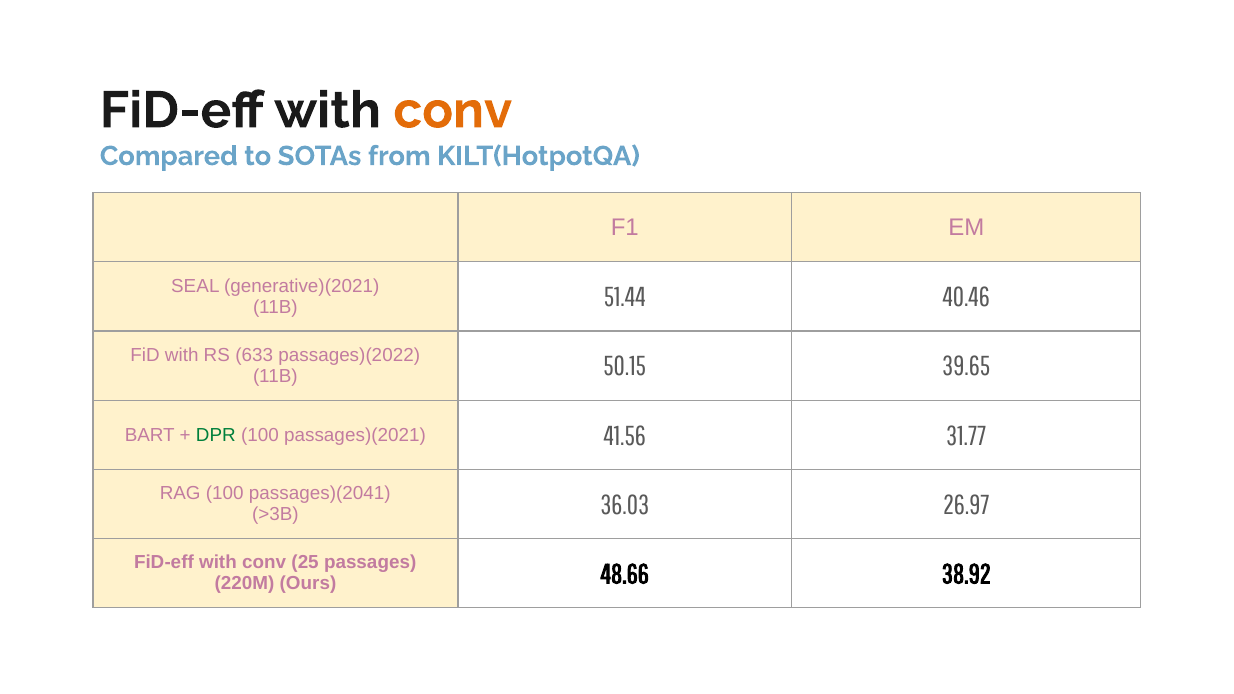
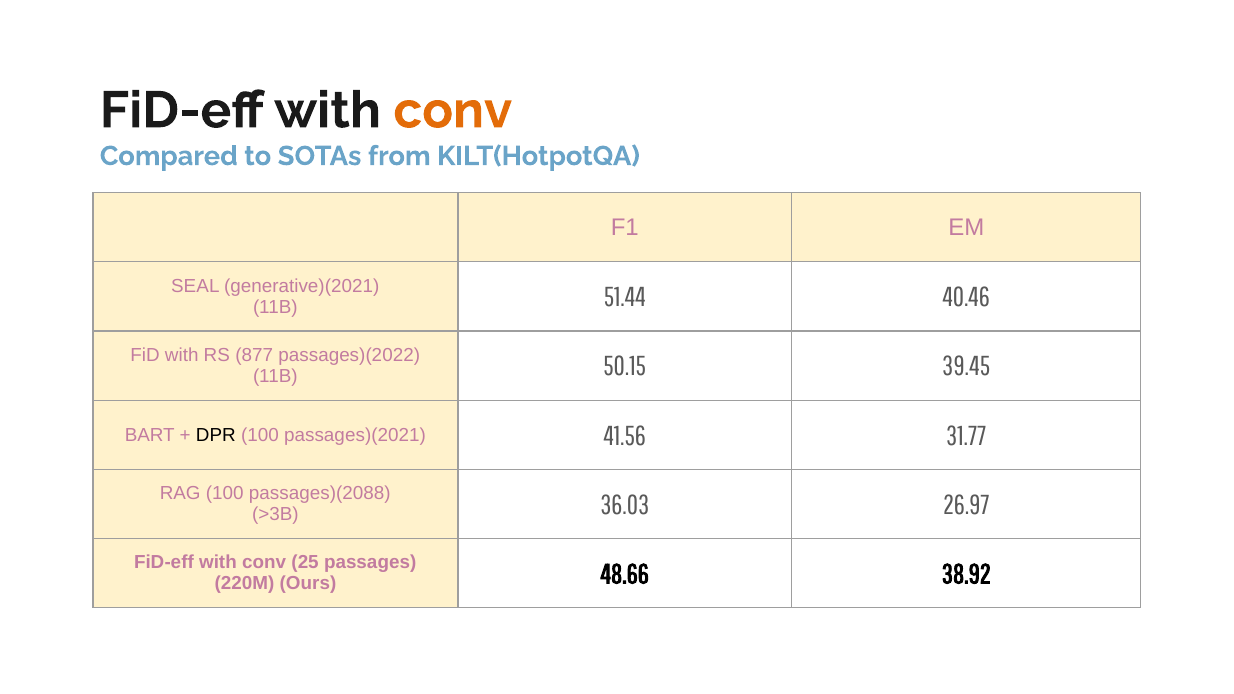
633: 633 -> 877
39.65: 39.65 -> 39.45
DPR colour: green -> black
passages)(2041: passages)(2041 -> passages)(2088
